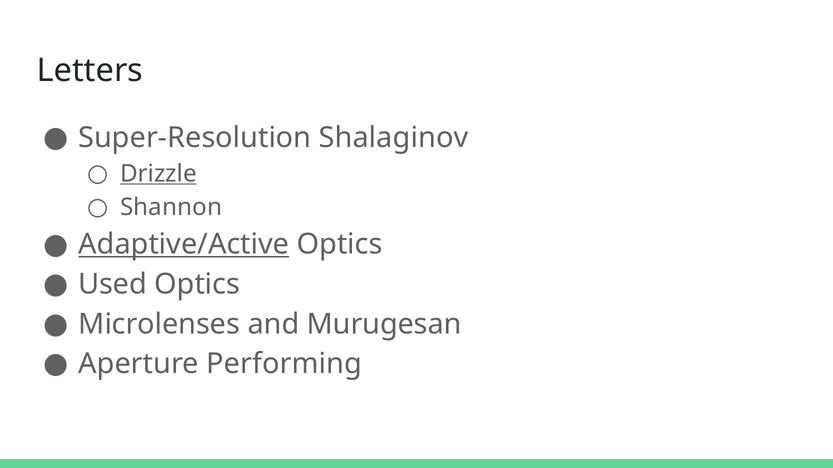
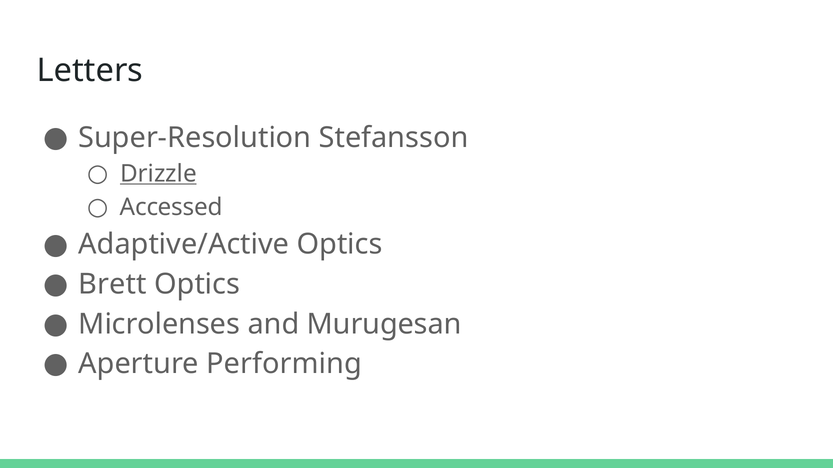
Shalaginov: Shalaginov -> Stefansson
Shannon: Shannon -> Accessed
Adaptive/Active underline: present -> none
Used: Used -> Brett
